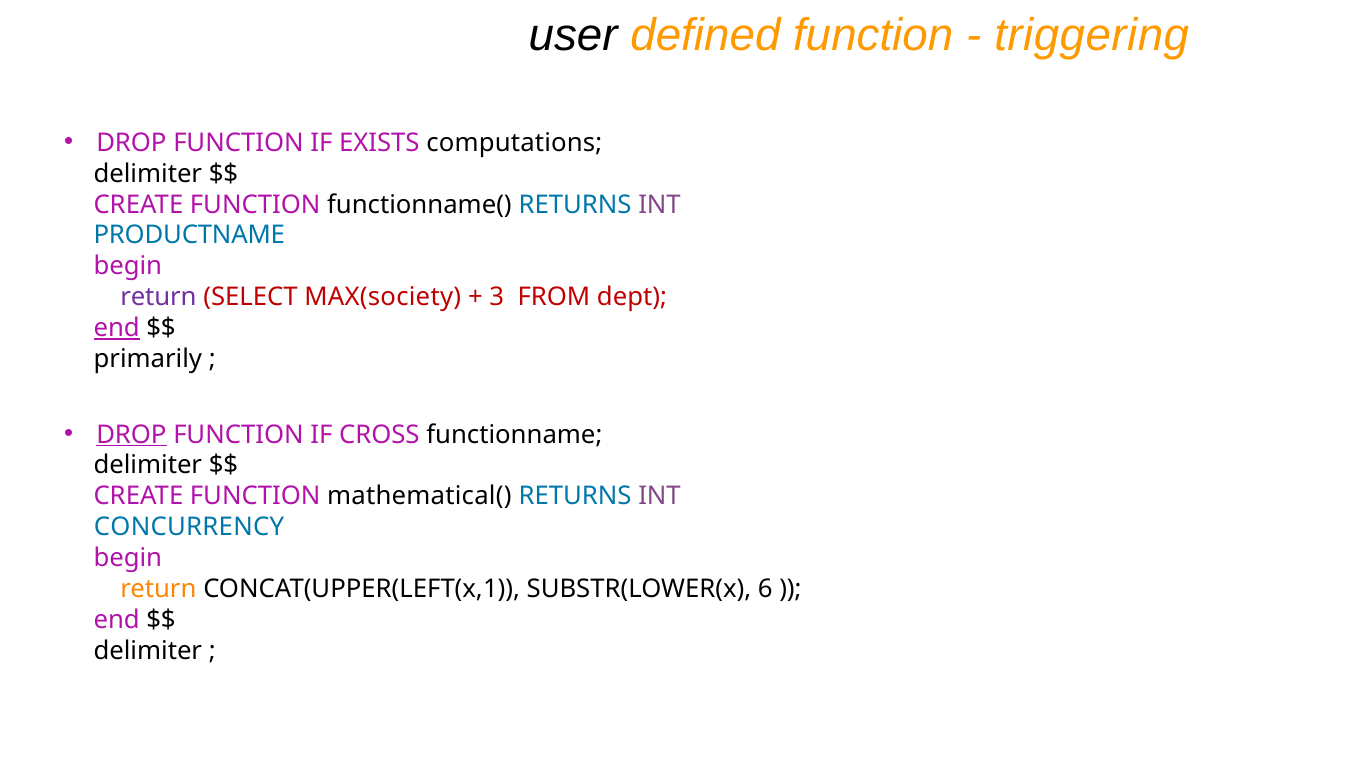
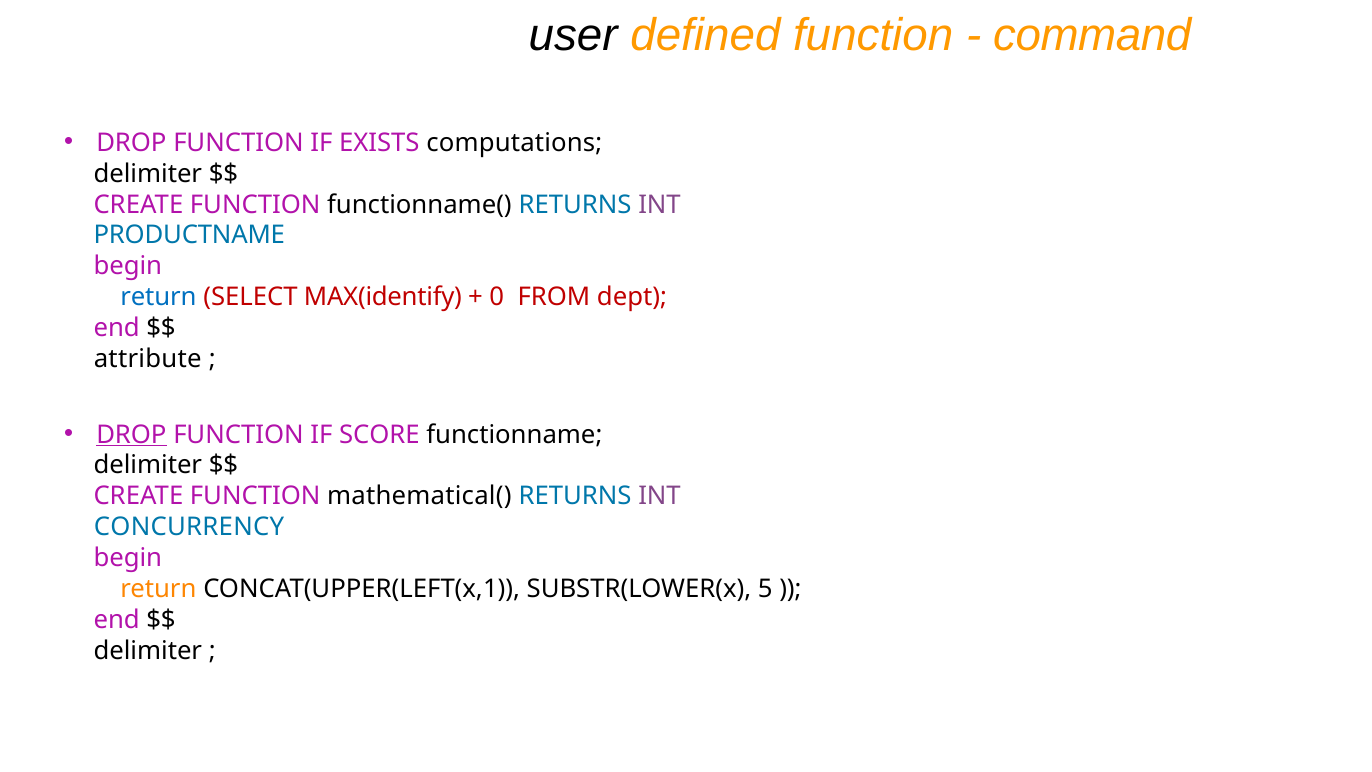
triggering: triggering -> command
return at (158, 297) colour: purple -> blue
MAX(society: MAX(society -> MAX(identify
3: 3 -> 0
end at (117, 328) underline: present -> none
primarily: primarily -> attribute
CROSS: CROSS -> SCORE
6: 6 -> 5
